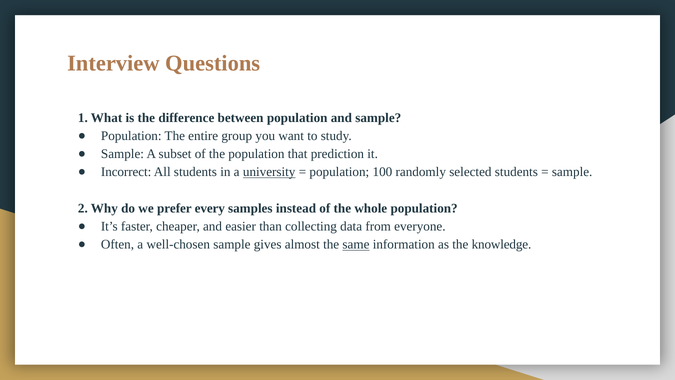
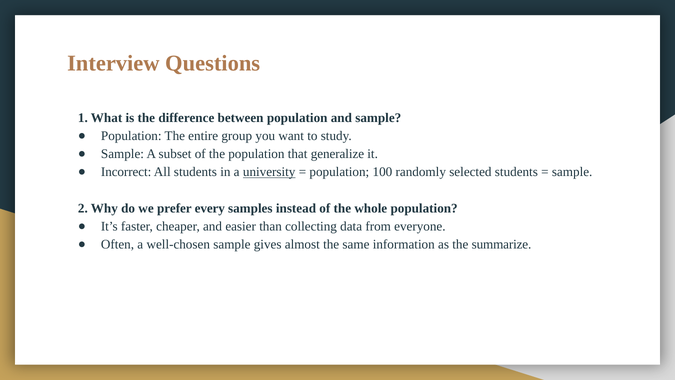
prediction: prediction -> generalize
same underline: present -> none
knowledge: knowledge -> summarize
